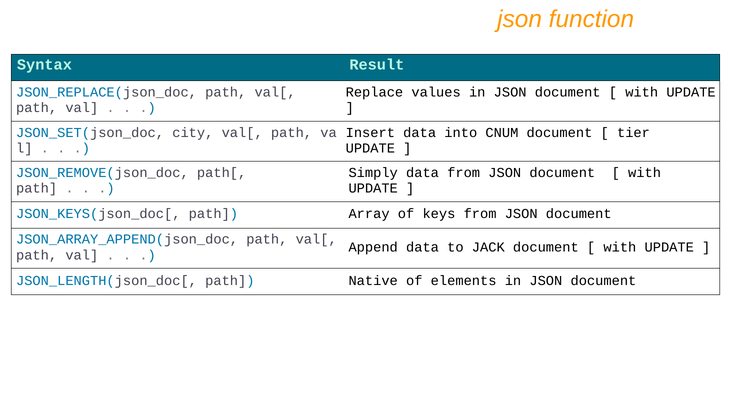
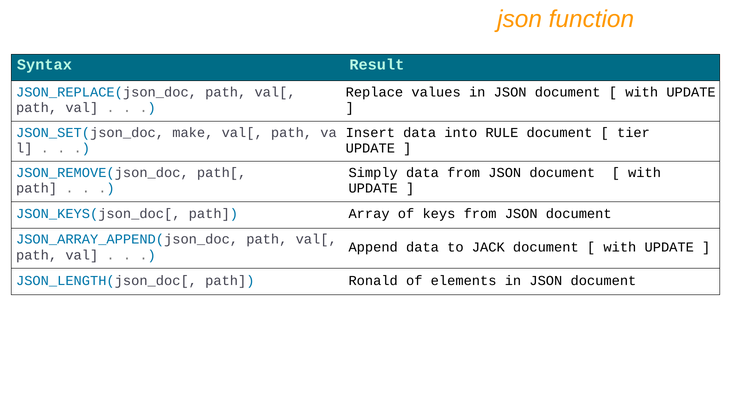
city: city -> make
CNUM: CNUM -> RULE
Native: Native -> Ronald
